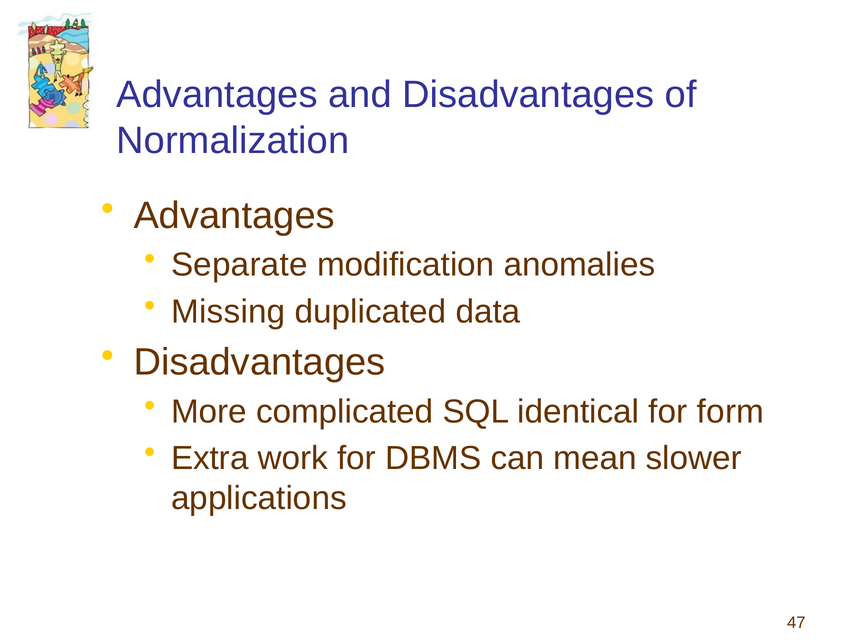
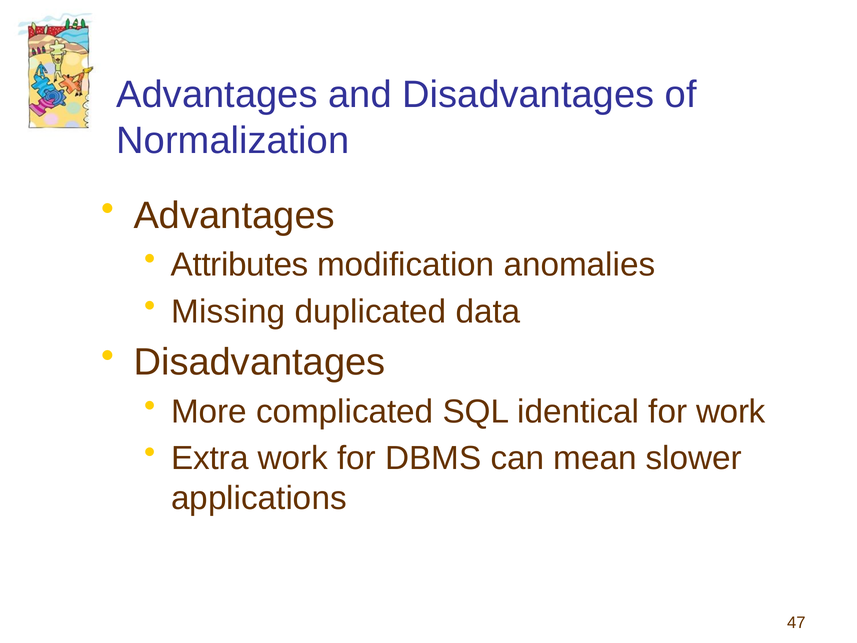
Separate: Separate -> Attributes
for form: form -> work
